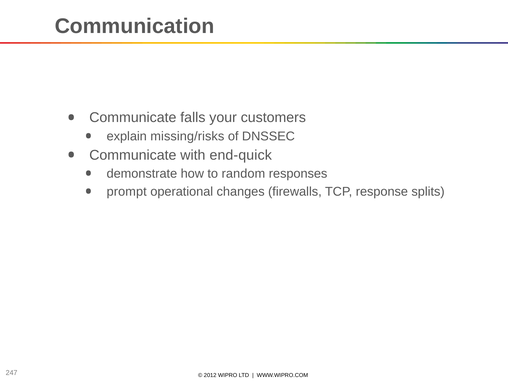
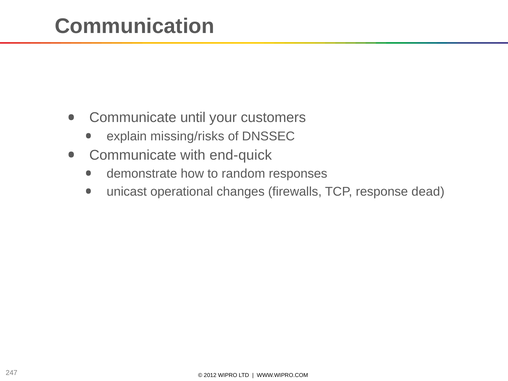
falls: falls -> until
prompt: prompt -> unicast
splits: splits -> dead
